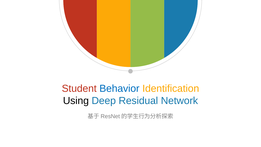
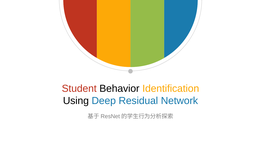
Behavior colour: blue -> black
